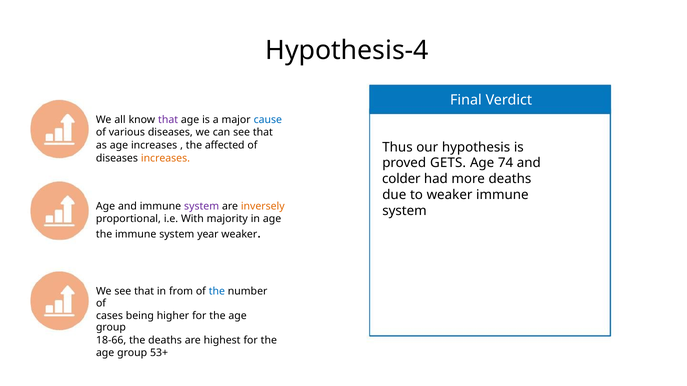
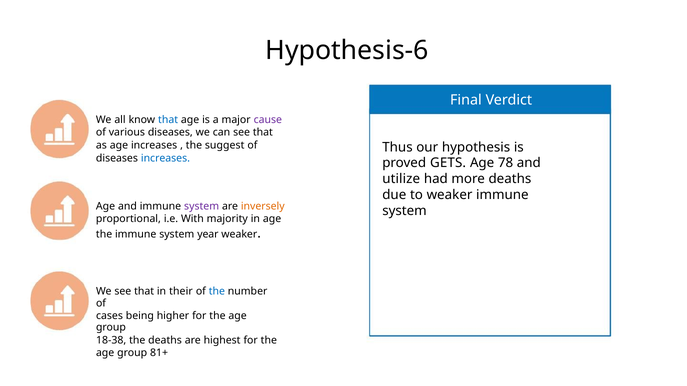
Hypothesis-4: Hypothesis-4 -> Hypothesis-6
that at (168, 120) colour: purple -> blue
cause colour: blue -> purple
affected: affected -> suggest
increases at (165, 158) colour: orange -> blue
74: 74 -> 78
colder: colder -> utilize
from: from -> their
18-66: 18-66 -> 18-38
53+: 53+ -> 81+
